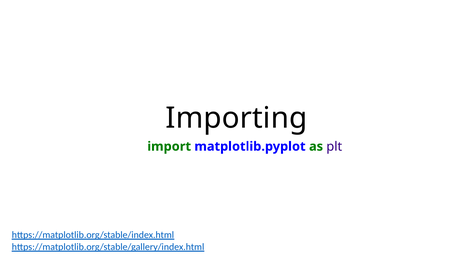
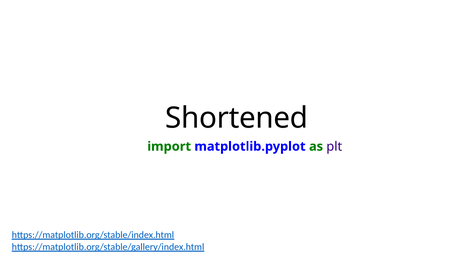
Importing: Importing -> Shortened
